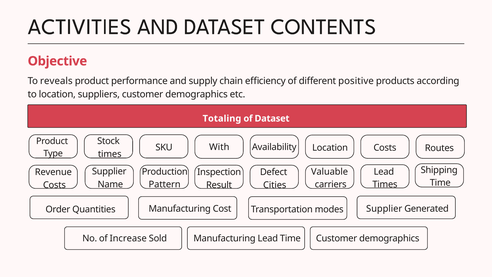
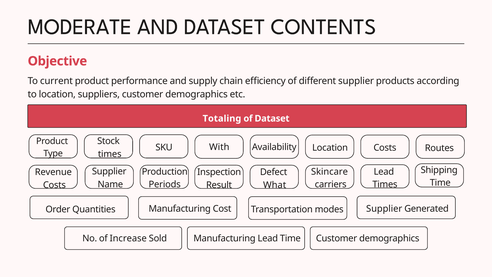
ACTIVITIES: ACTIVITIES -> MODERATE
reveals: reveals -> current
different positive: positive -> supplier
Valuable: Valuable -> Skincare
Pattern: Pattern -> Periods
Cities: Cities -> What
